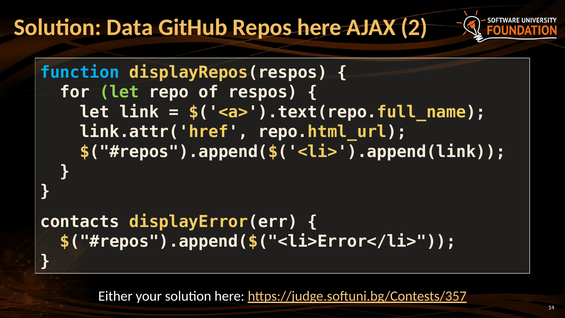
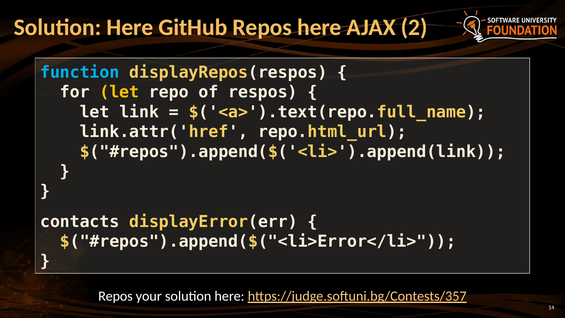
Data at (130, 27): Data -> Here
let at (119, 92) colour: light green -> yellow
Either at (115, 296): Either -> Repos
